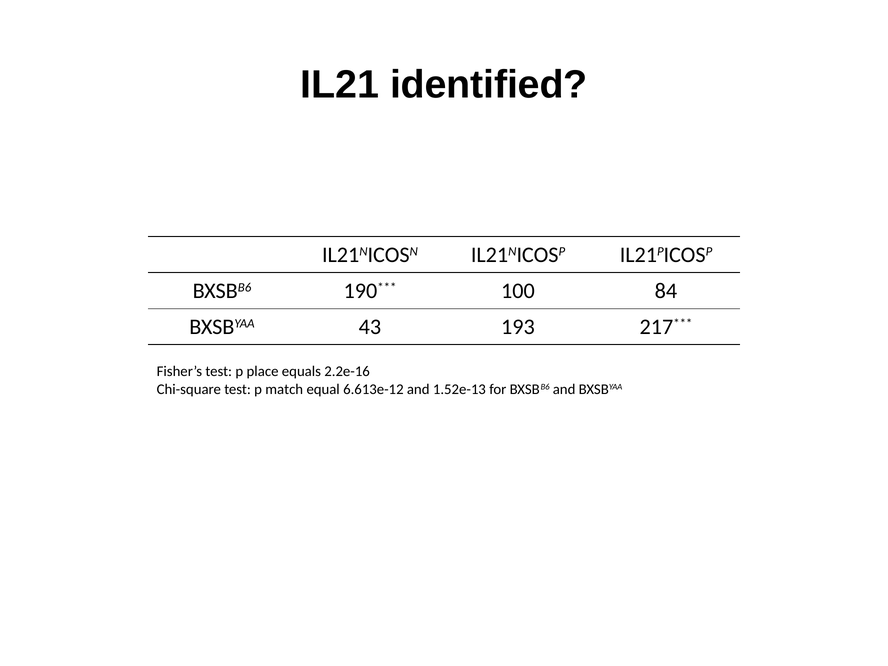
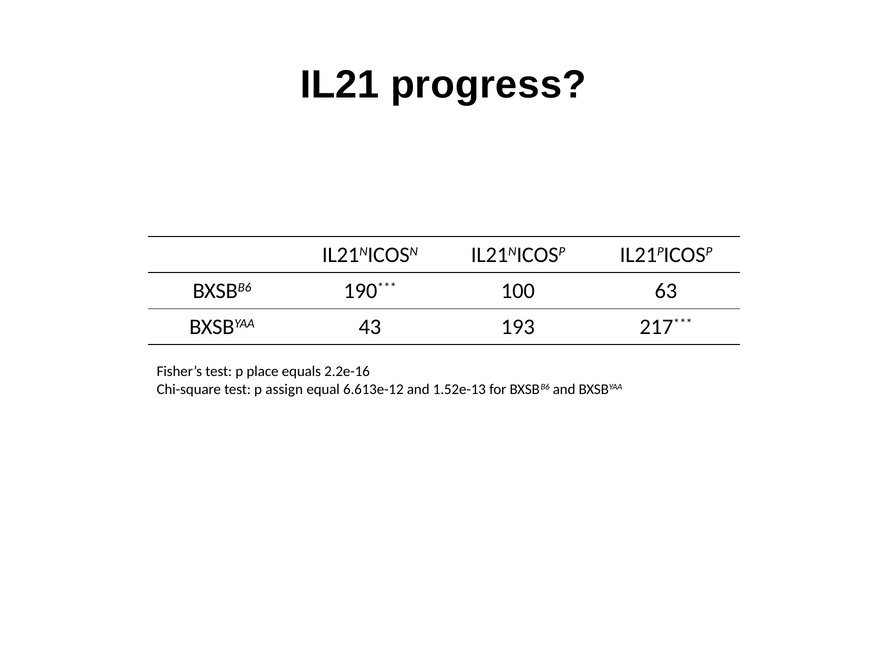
identified: identified -> progress
84: 84 -> 63
match: match -> assign
